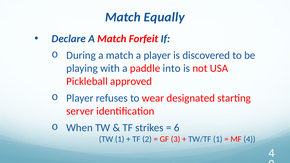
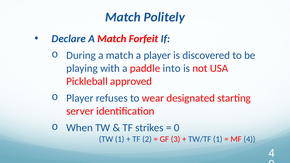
Equally: Equally -> Politely
6: 6 -> 0
